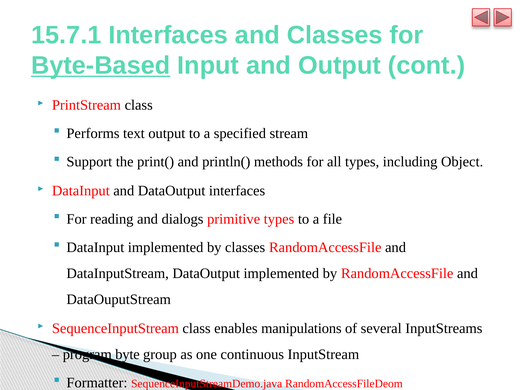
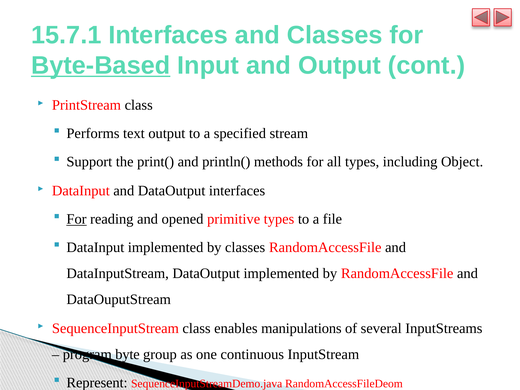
For at (77, 219) underline: none -> present
dialogs: dialogs -> opened
Formatter: Formatter -> Represent
